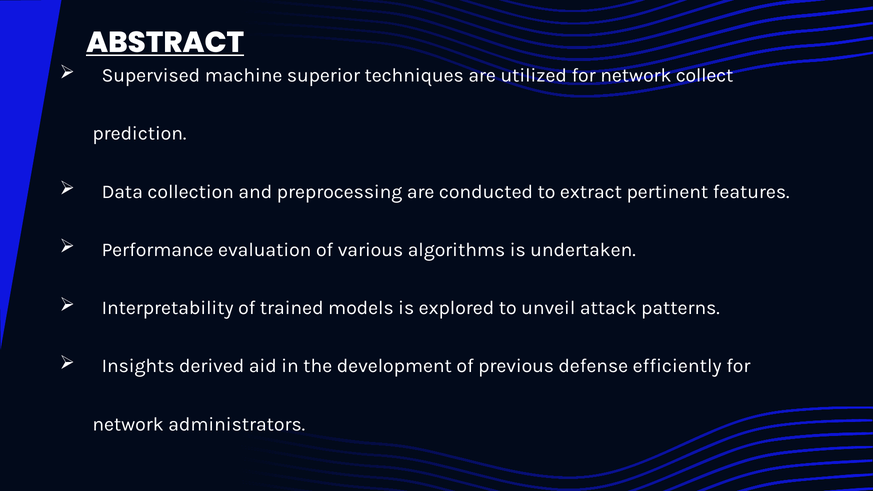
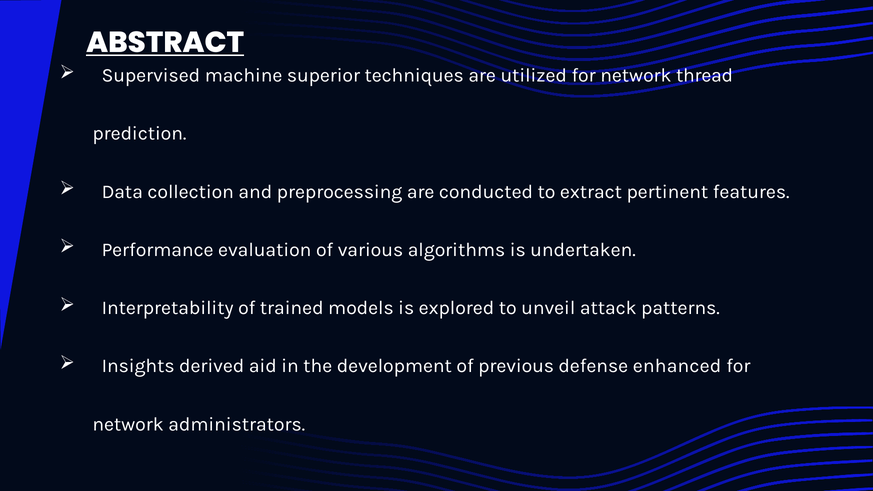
collect: collect -> thread
efficiently: efficiently -> enhanced
